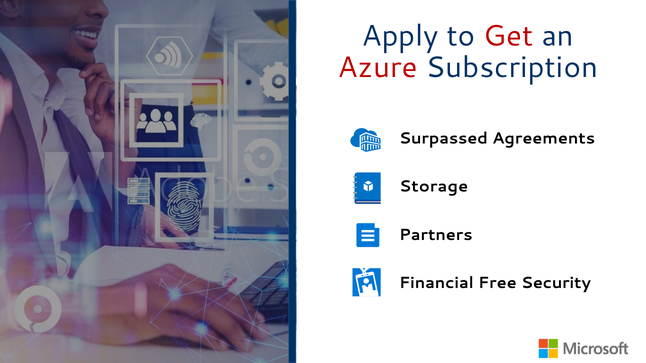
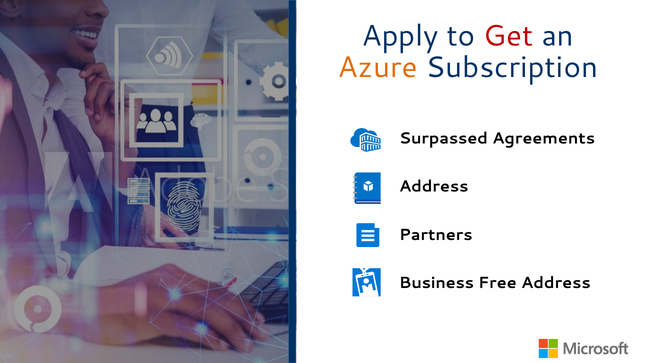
Azure colour: red -> orange
Storage at (434, 187): Storage -> Address
Financial: Financial -> Business
Free Security: Security -> Address
